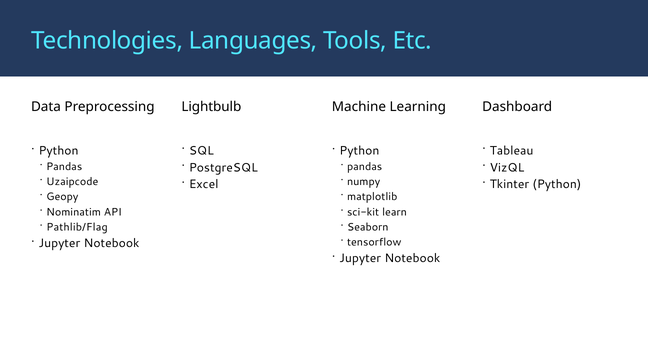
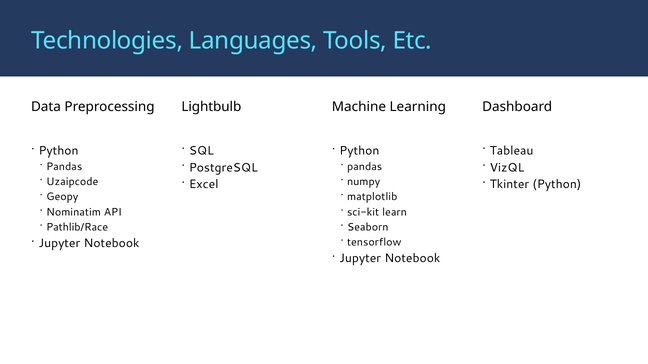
Pathlib/Flag: Pathlib/Flag -> Pathlib/Race
